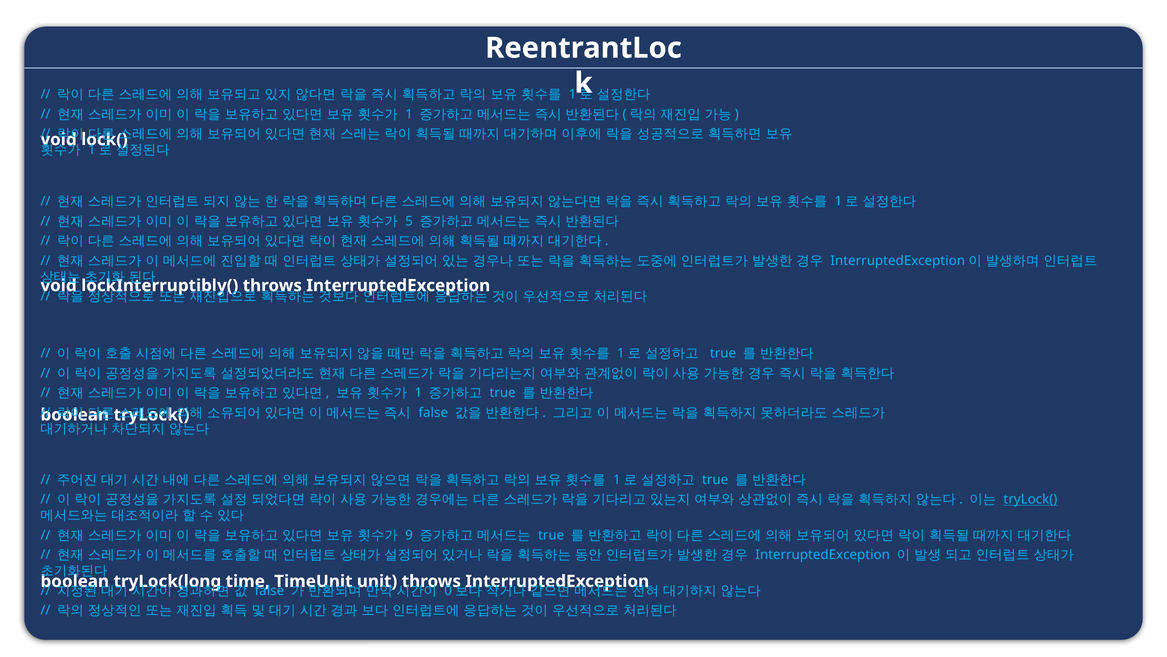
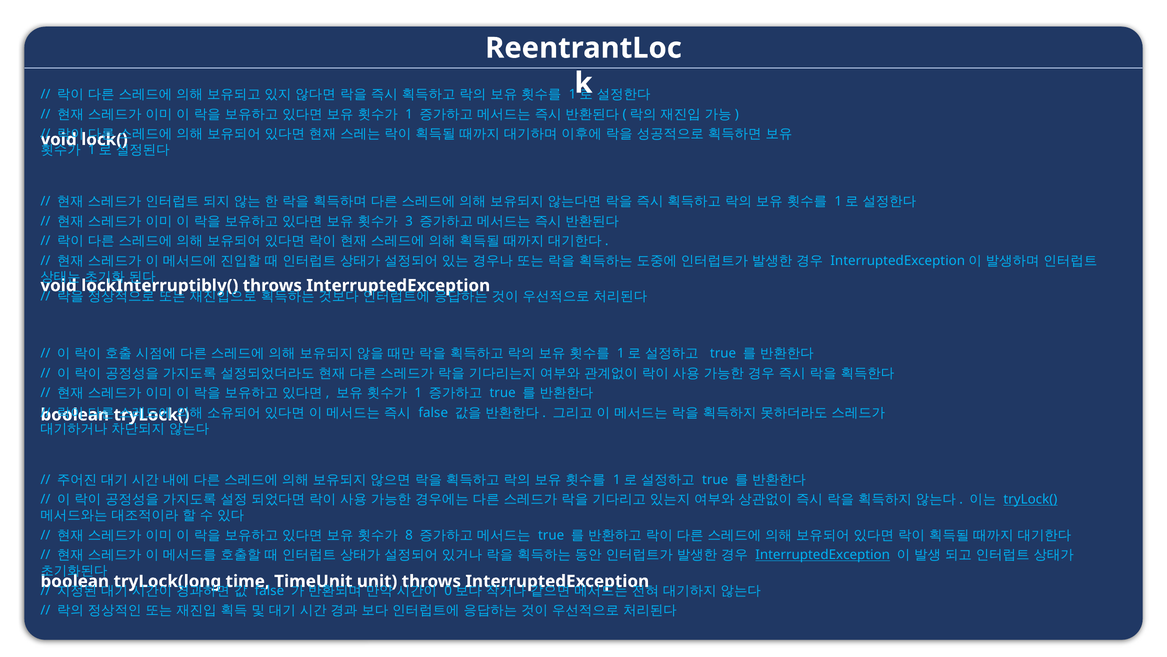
5: 5 -> 3
9: 9 -> 8
InterruptedException at (823, 554) underline: none -> present
